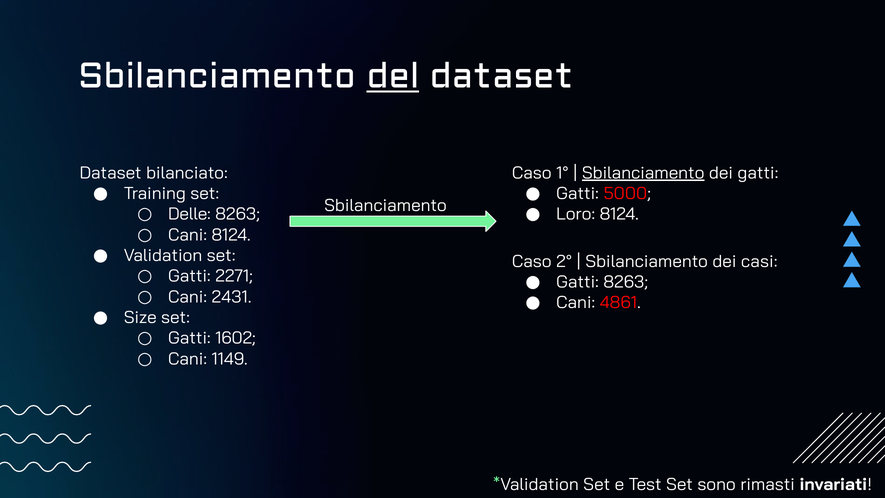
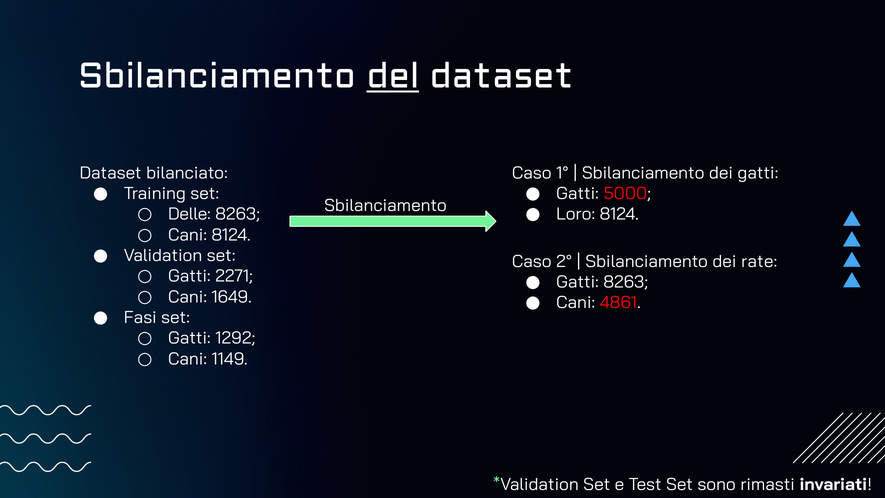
Sbilanciamento at (643, 173) underline: present -> none
casi: casi -> rate
2431: 2431 -> 1649
Size: Size -> Fasi
1602: 1602 -> 1292
